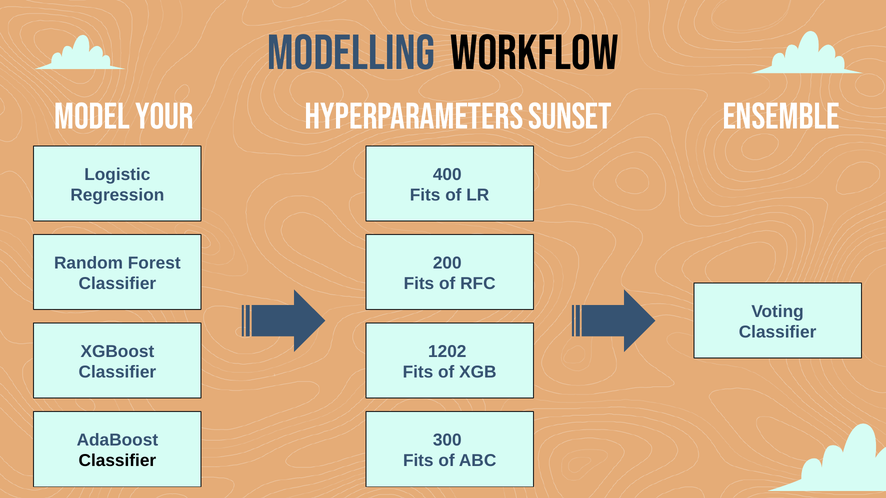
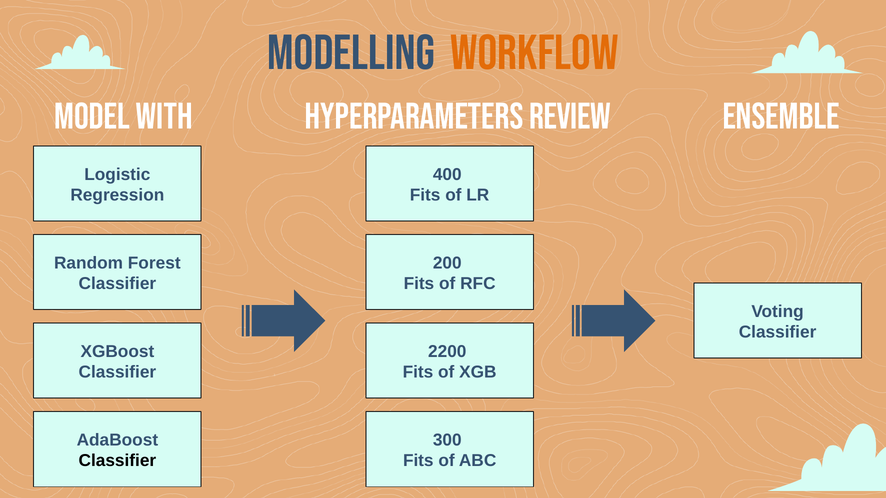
Workflow colour: black -> orange
your: your -> with
sunset: sunset -> review
1202: 1202 -> 2200
